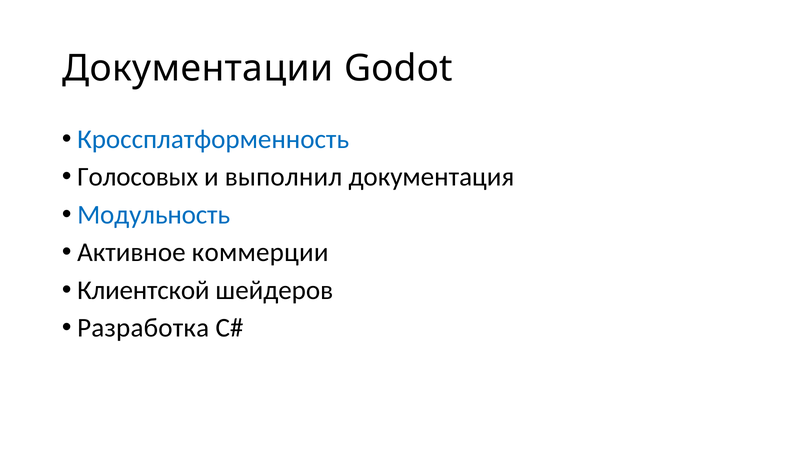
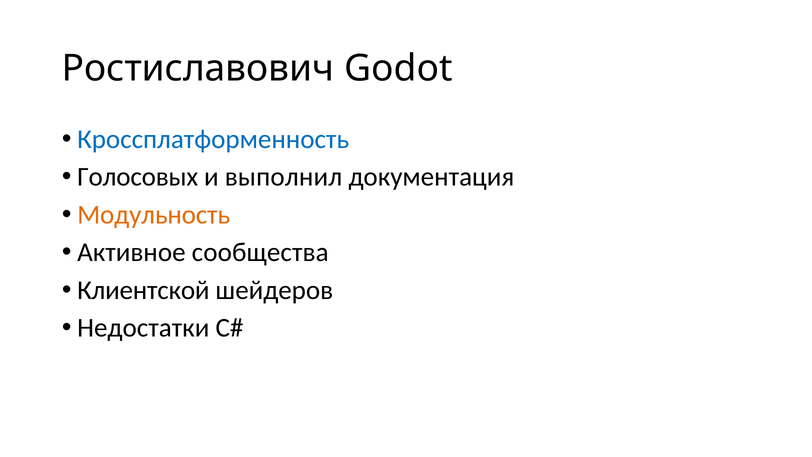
Документации: Документации -> Ростиславович
Модульность colour: blue -> orange
коммерции: коммерции -> сообщества
Разработка: Разработка -> Недостатки
